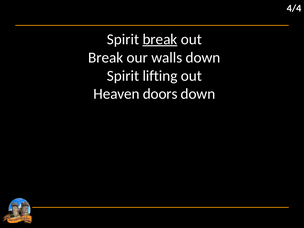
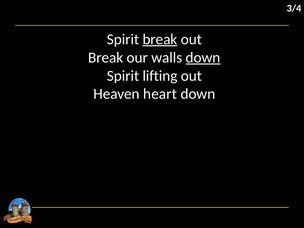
4/4: 4/4 -> 3/4
down at (203, 57) underline: none -> present
doors: doors -> heart
